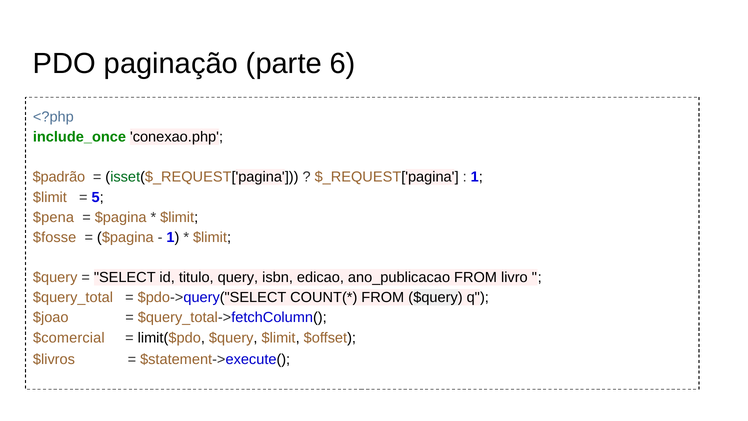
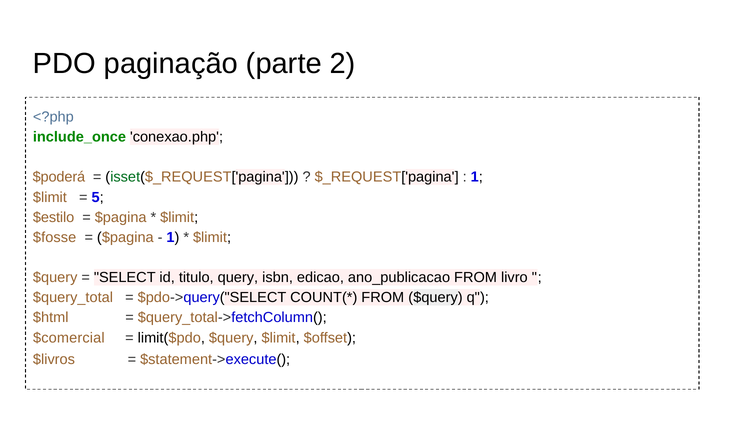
6: 6 -> 2
$padrão: $padrão -> $poderá
$pena: $pena -> $estilo
$joao: $joao -> $html
